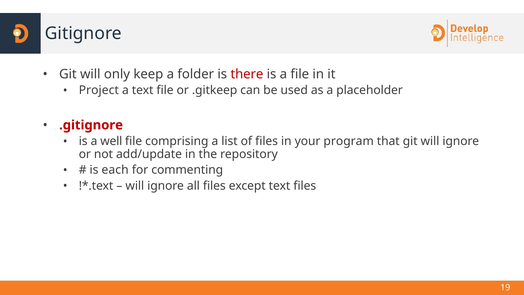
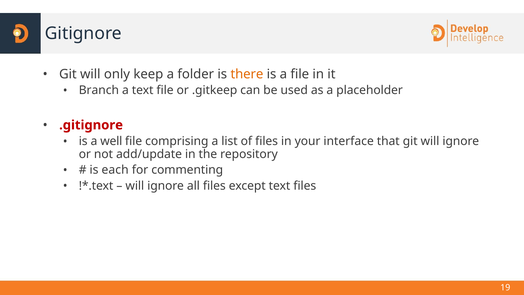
there colour: red -> orange
Project: Project -> Branch
program: program -> interface
